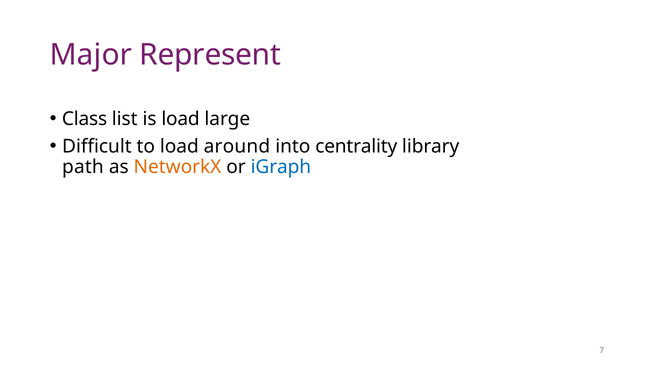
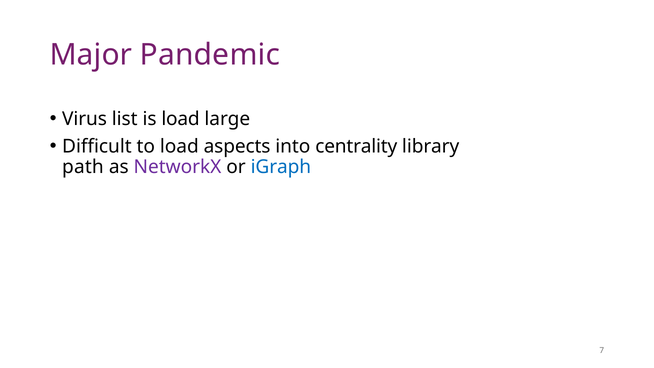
Represent: Represent -> Pandemic
Class: Class -> Virus
around: around -> aspects
NetworkX colour: orange -> purple
